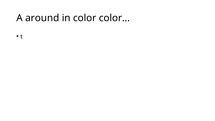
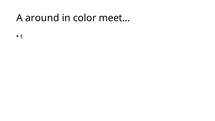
color…: color… -> meet…
